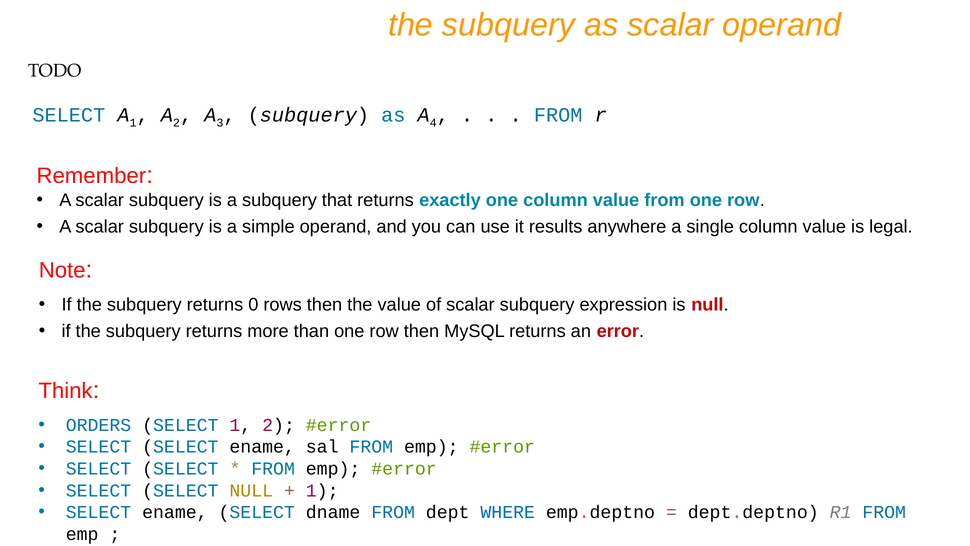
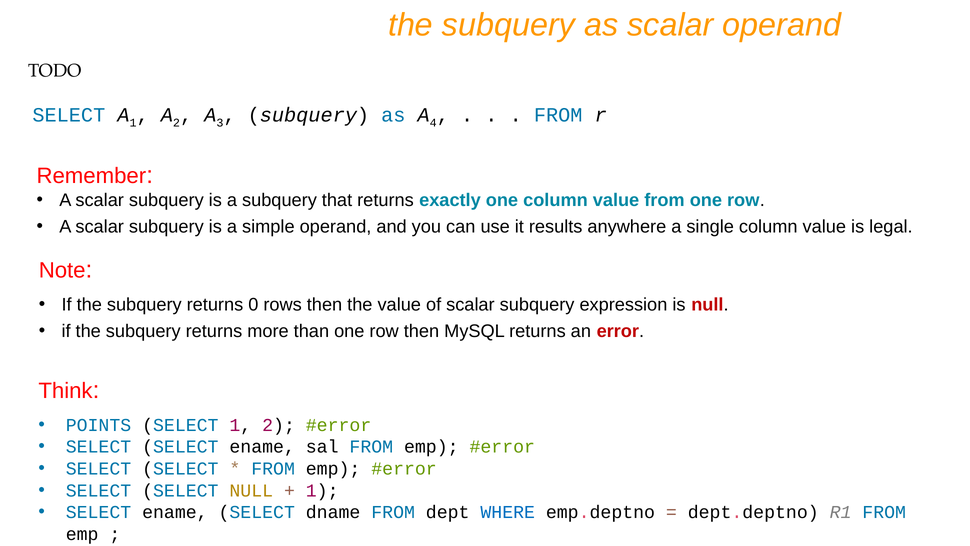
ORDERS: ORDERS -> POINTS
